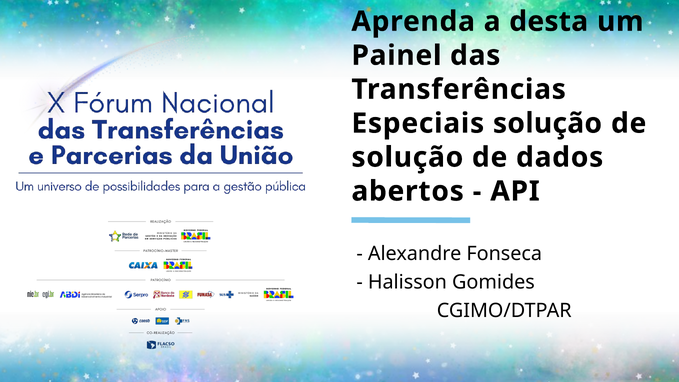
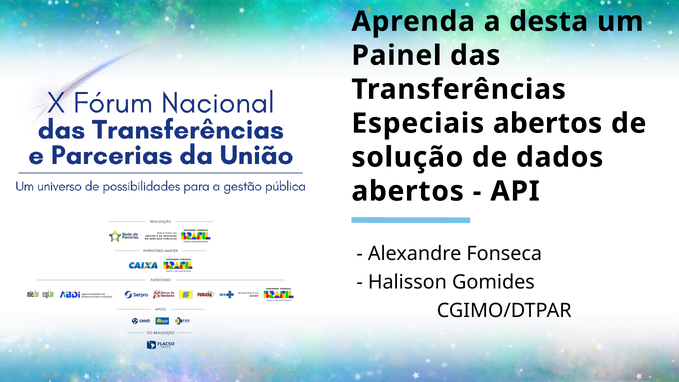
Especiais solução: solução -> abertos
